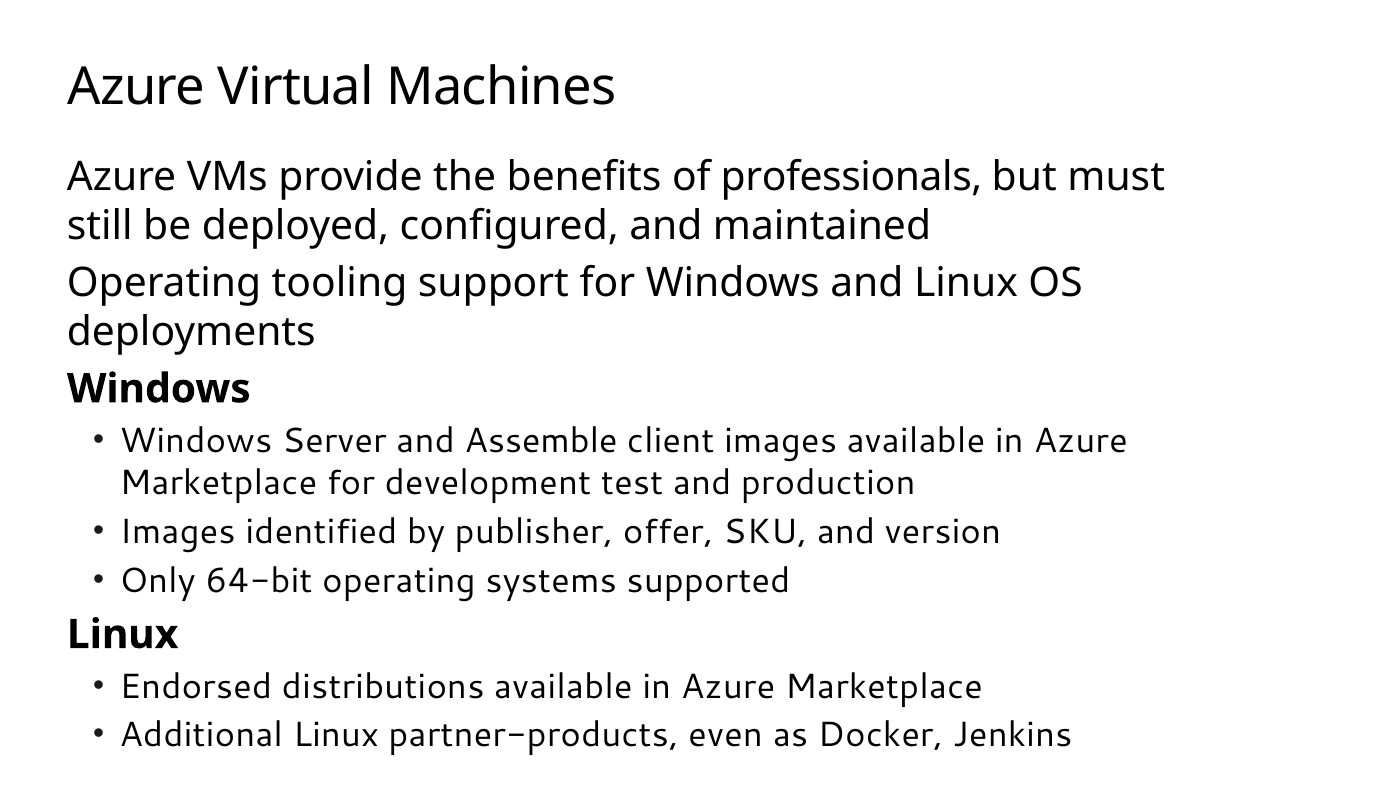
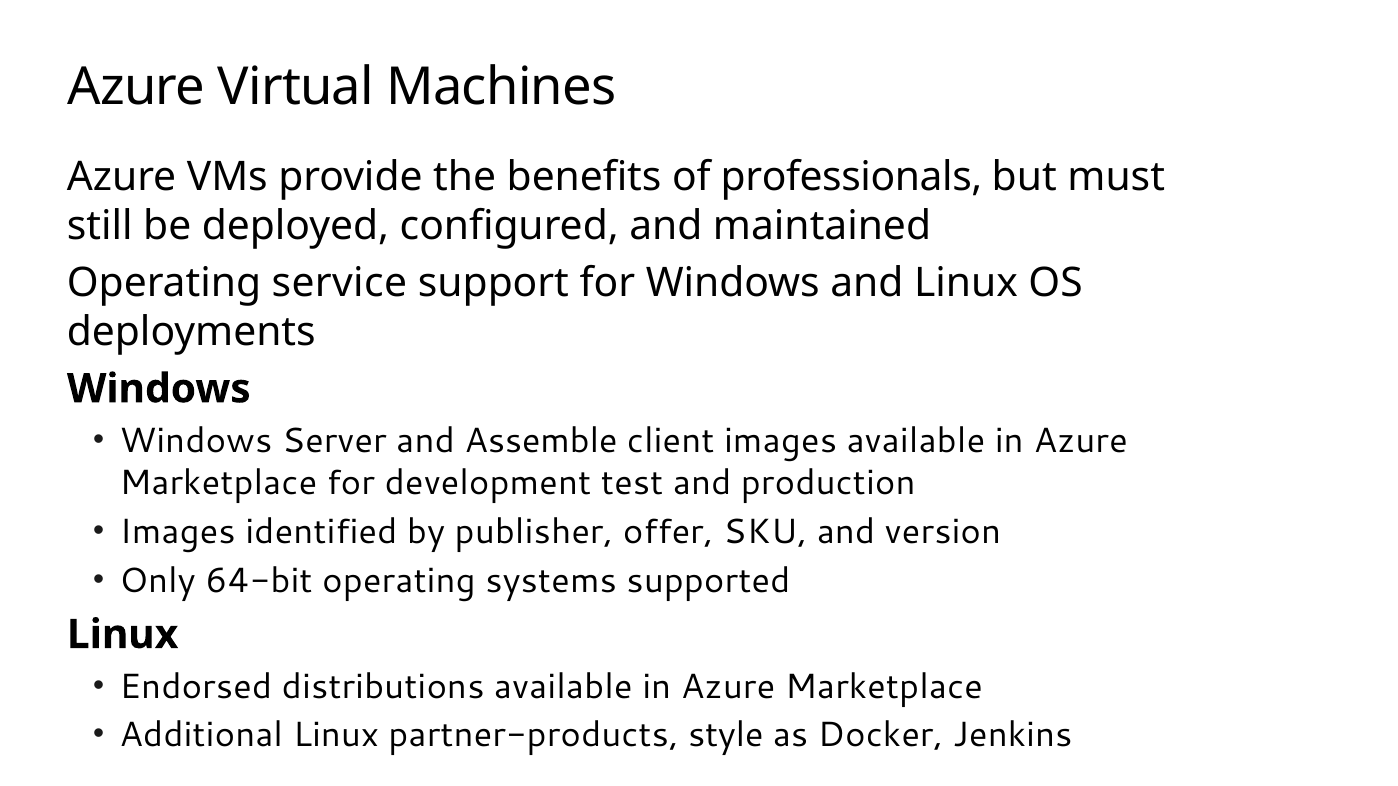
tooling: tooling -> service
even: even -> style
